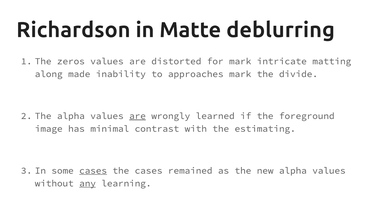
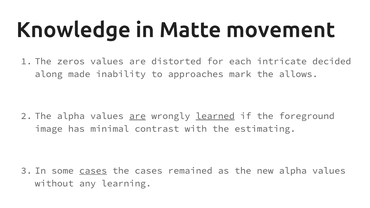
Richardson: Richardson -> Knowledge
deblurring: deblurring -> movement
for mark: mark -> each
matting: matting -> decided
divide: divide -> allows
learned underline: none -> present
any underline: present -> none
